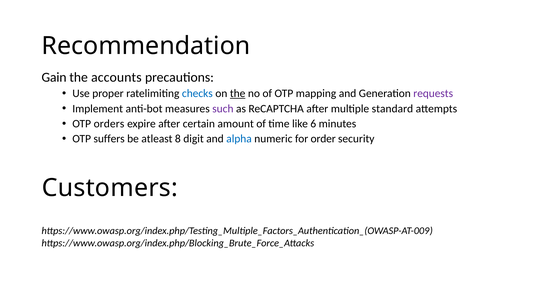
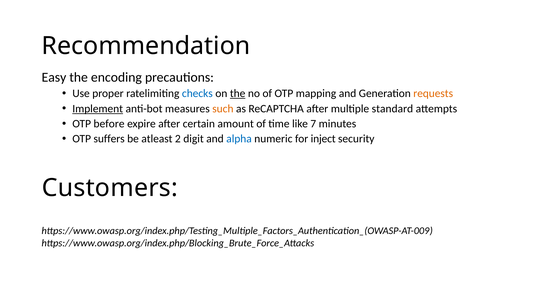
Gain: Gain -> Easy
accounts: accounts -> encoding
requests colour: purple -> orange
Implement underline: none -> present
such colour: purple -> orange
orders: orders -> before
6: 6 -> 7
8: 8 -> 2
order: order -> inject
